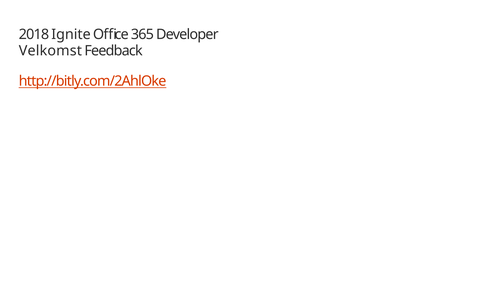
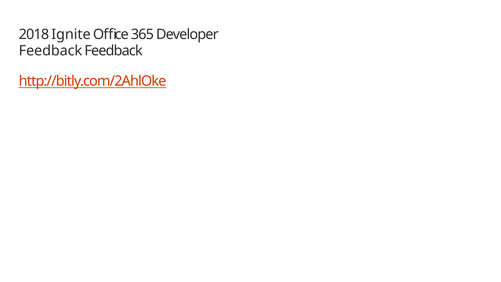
Velkomst at (50, 51): Velkomst -> Feedback
